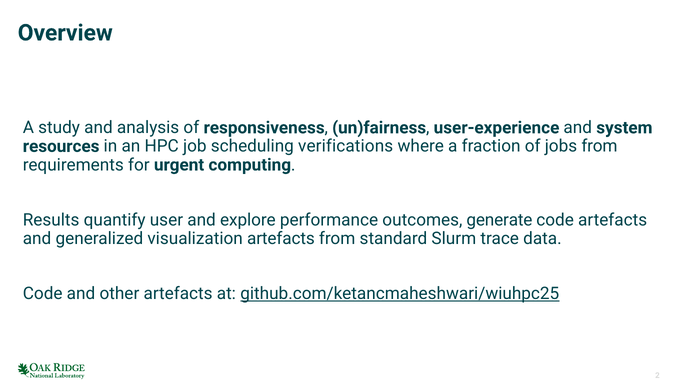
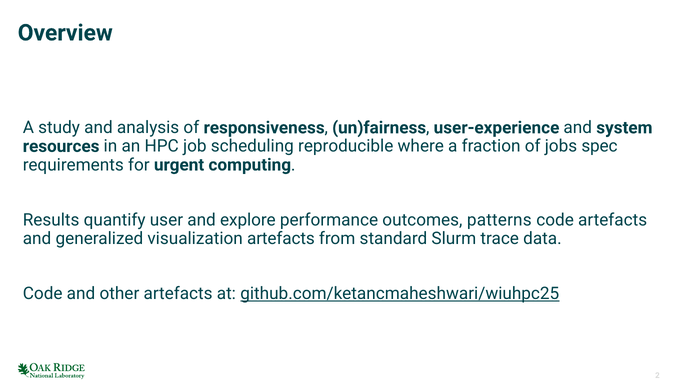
verifications: verifications -> reproducible
jobs from: from -> spec
generate: generate -> patterns
